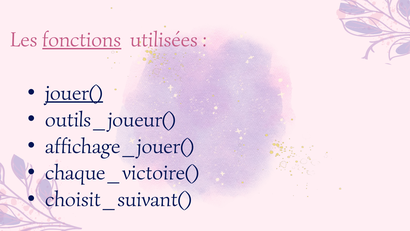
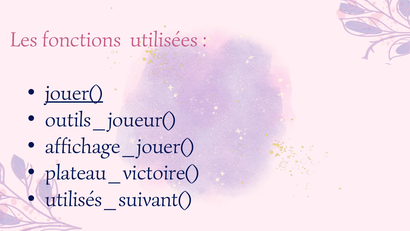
fonctions underline: present -> none
chaque_victoire(: chaque_victoire( -> plateau_victoire(
choisit_suivant(: choisit_suivant( -> utilisés_suivant(
